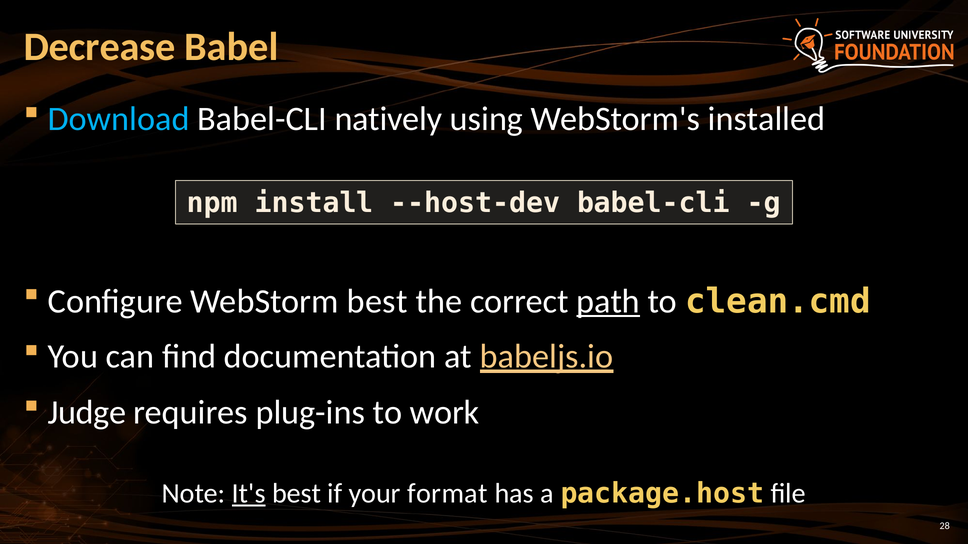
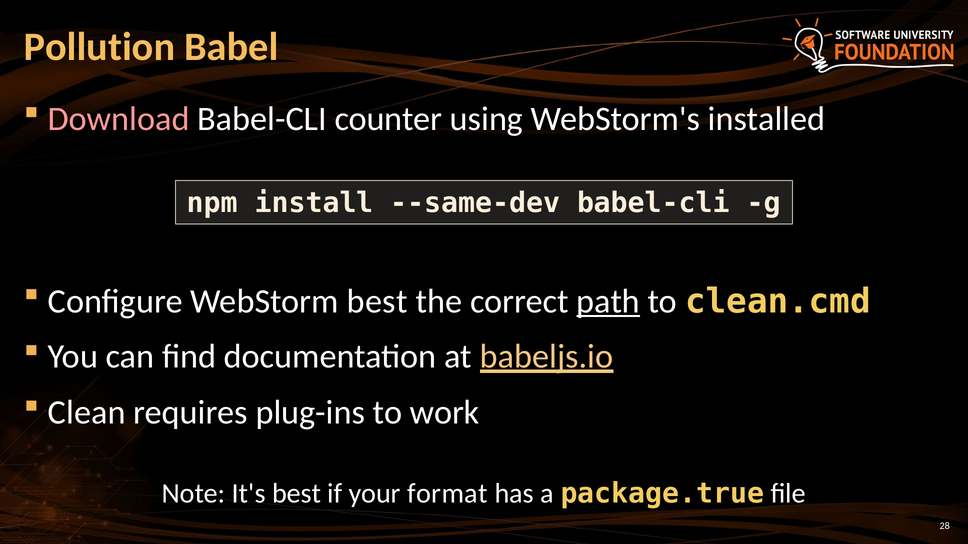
Decrease: Decrease -> Pollution
Download colour: light blue -> pink
natively: natively -> counter
--host-dev: --host-dev -> --same-dev
Judge: Judge -> Clean
It's underline: present -> none
package.host: package.host -> package.true
